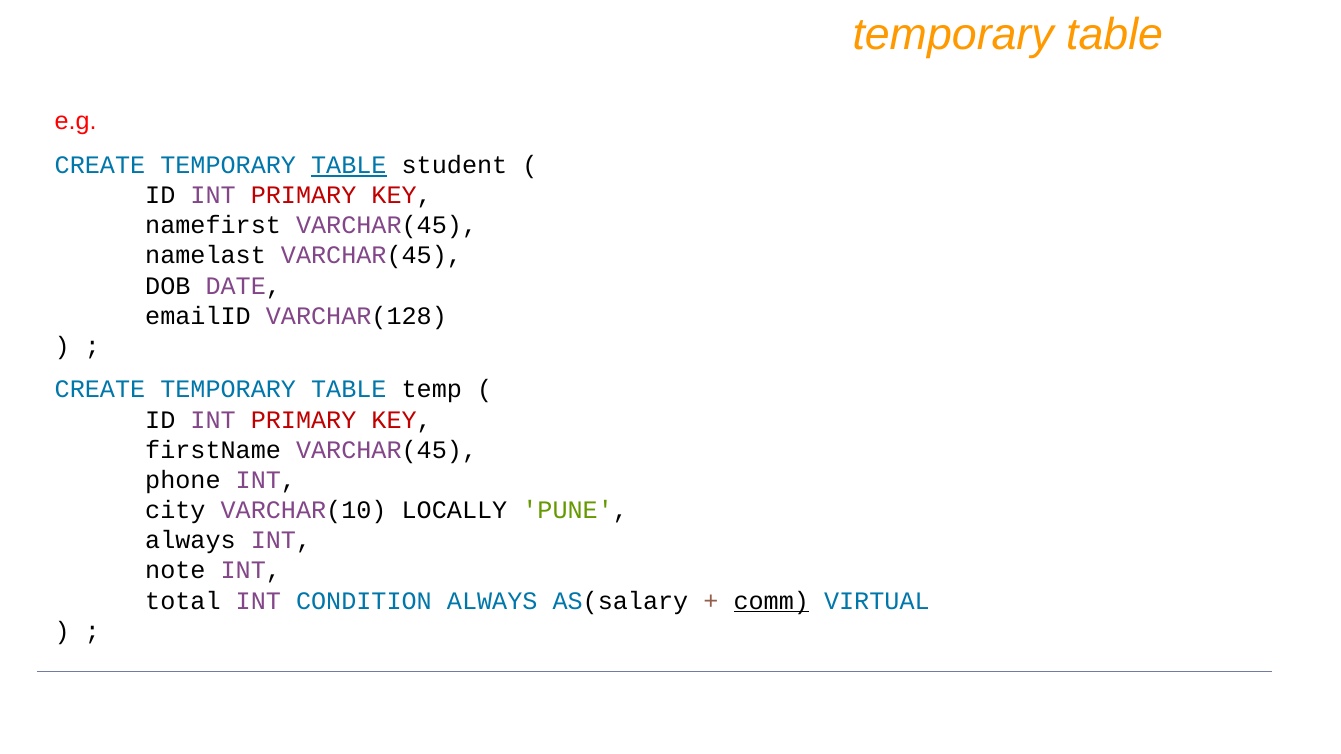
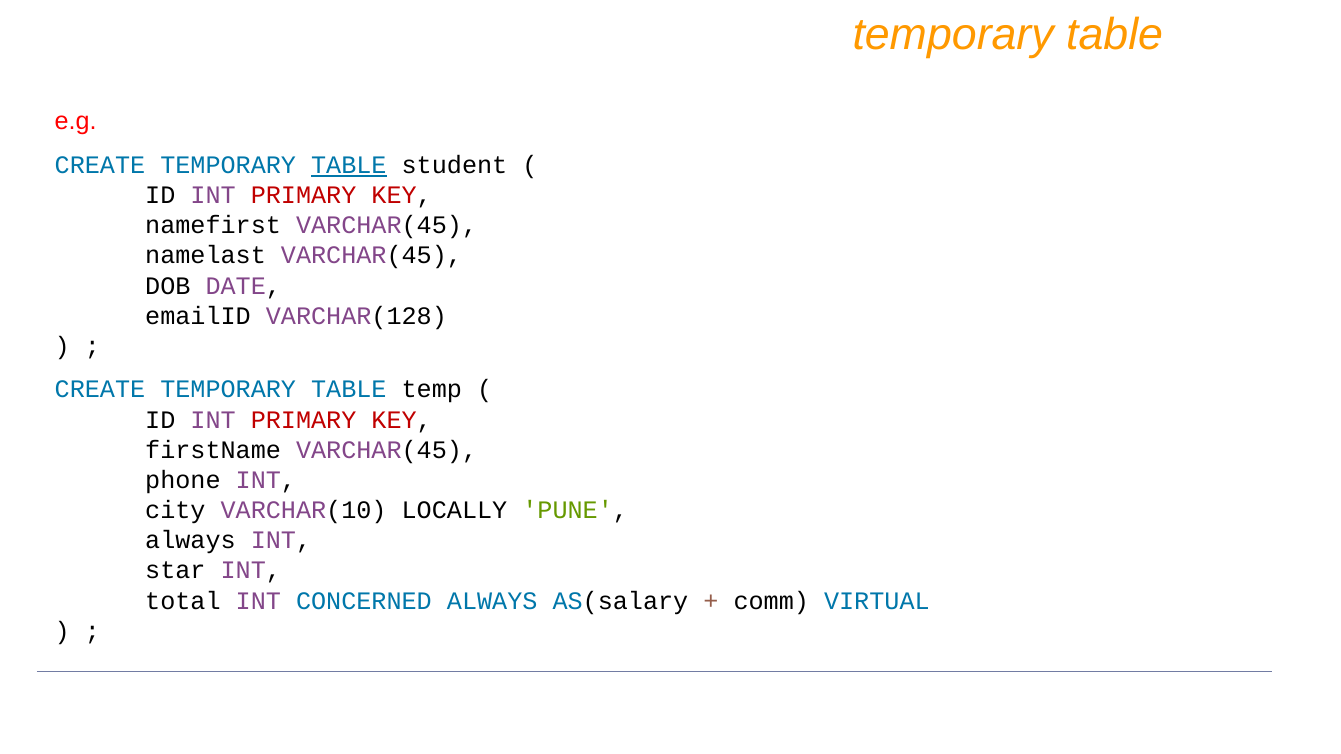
note: note -> star
CONDITION: CONDITION -> CONCERNED
comm underline: present -> none
